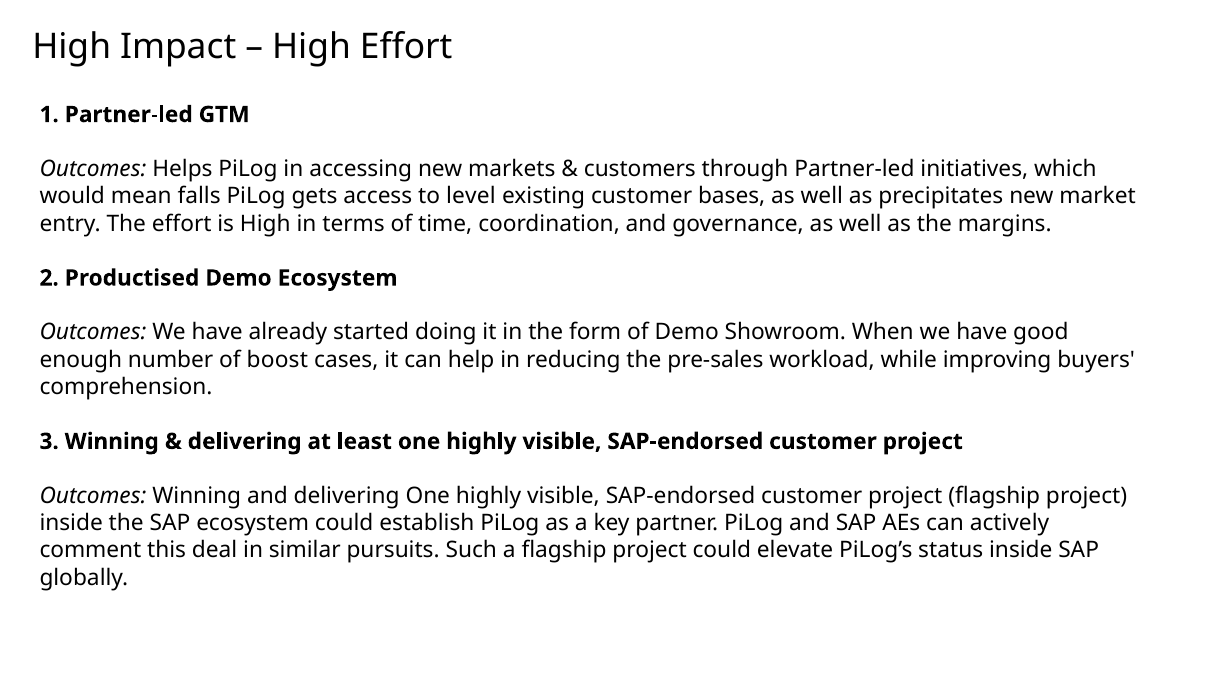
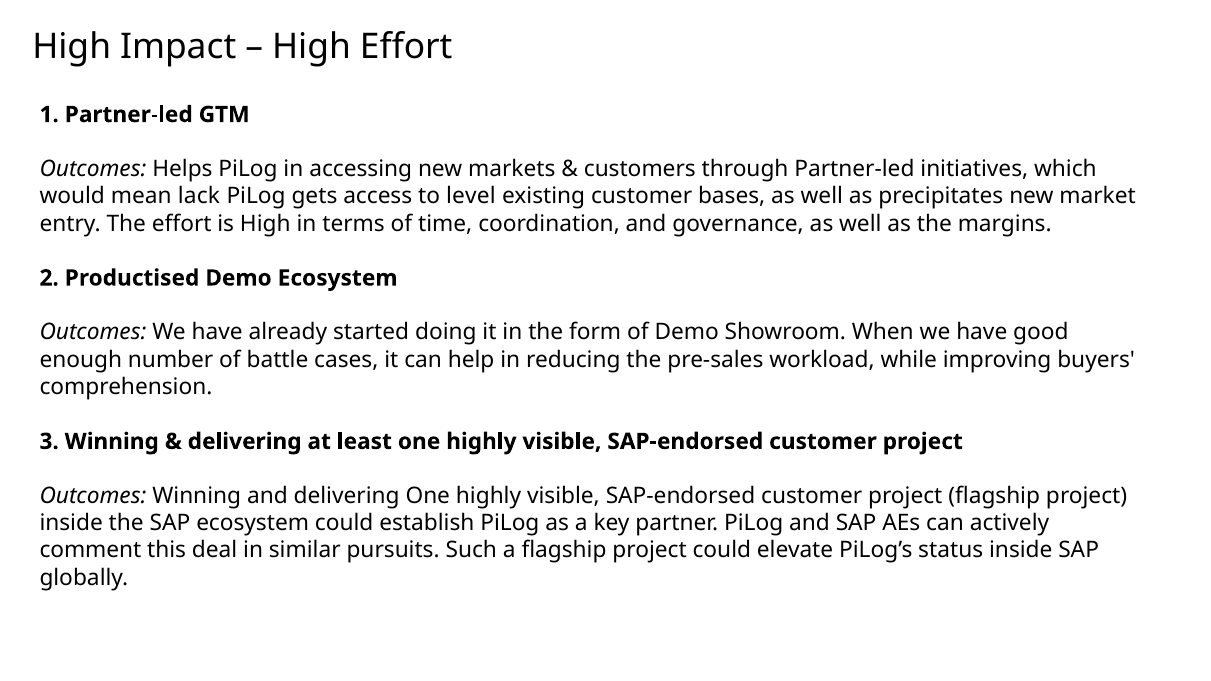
falls: falls -> lack
boost: boost -> battle
